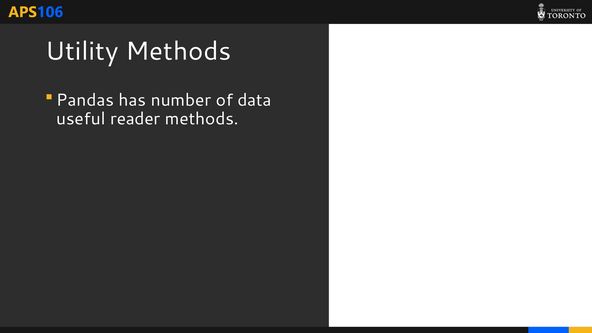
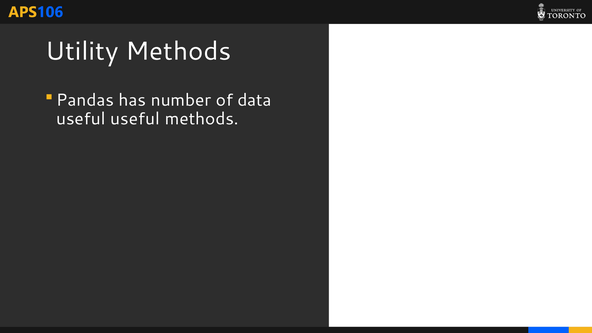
useful reader: reader -> useful
